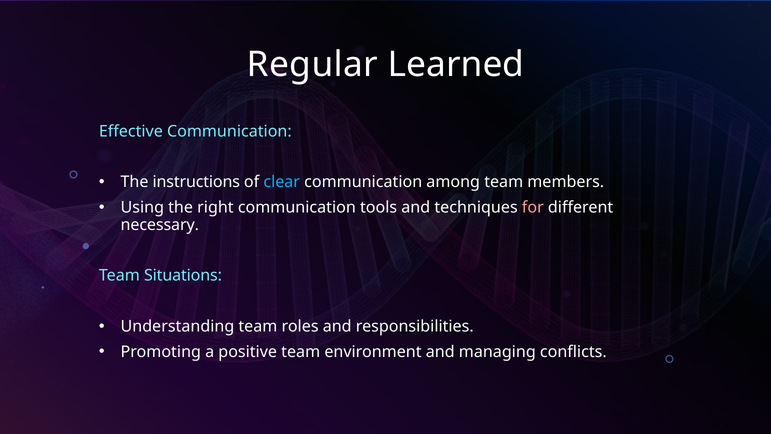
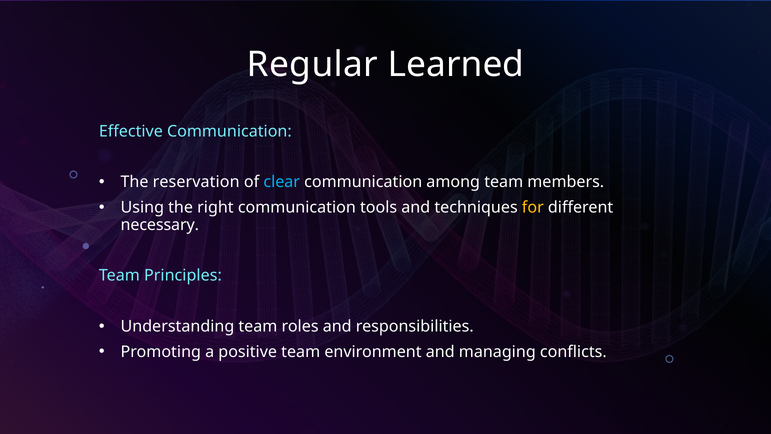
instructions: instructions -> reservation
for colour: pink -> yellow
Situations: Situations -> Principles
